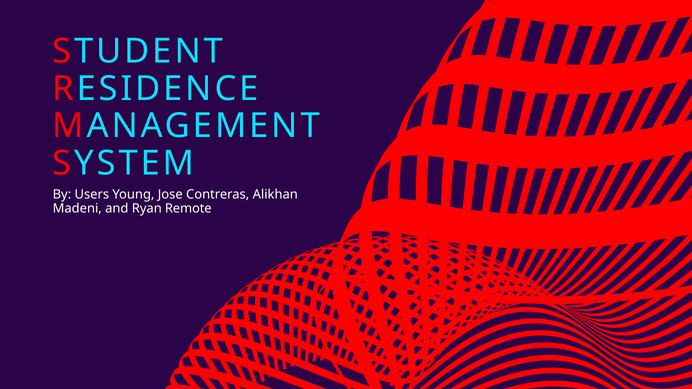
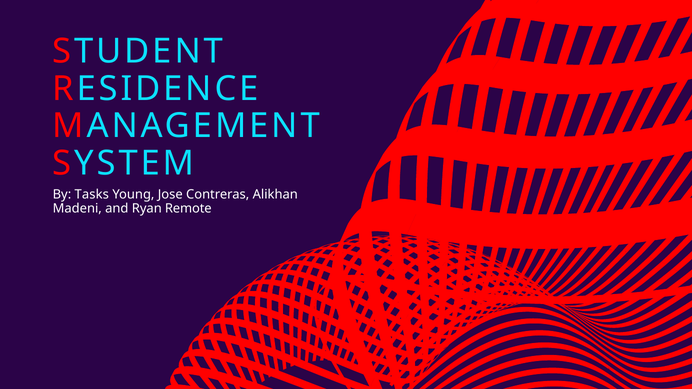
Users: Users -> Tasks
